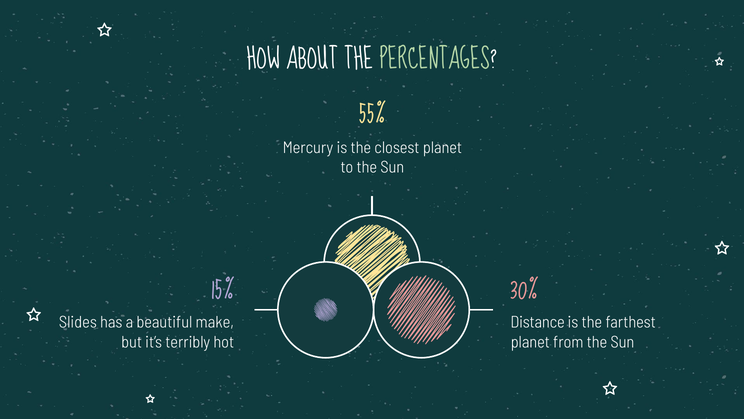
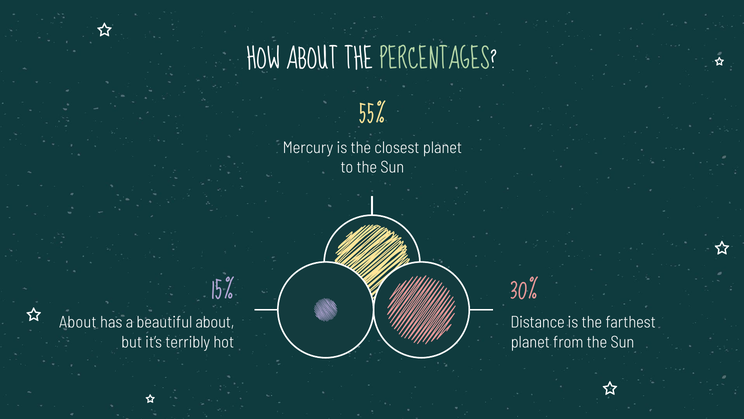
Slides at (78, 322): Slides -> About
beautiful make: make -> about
